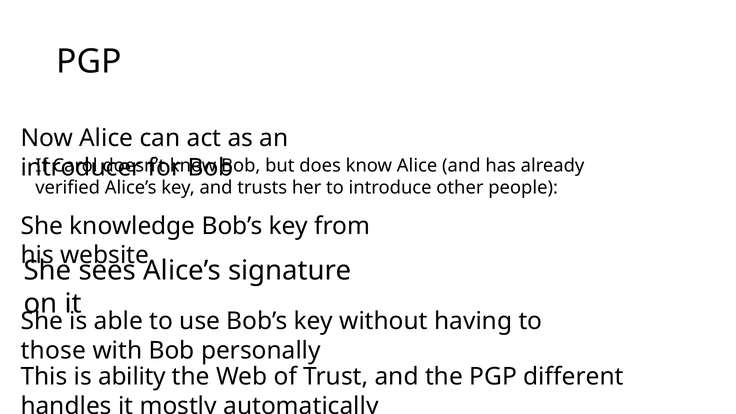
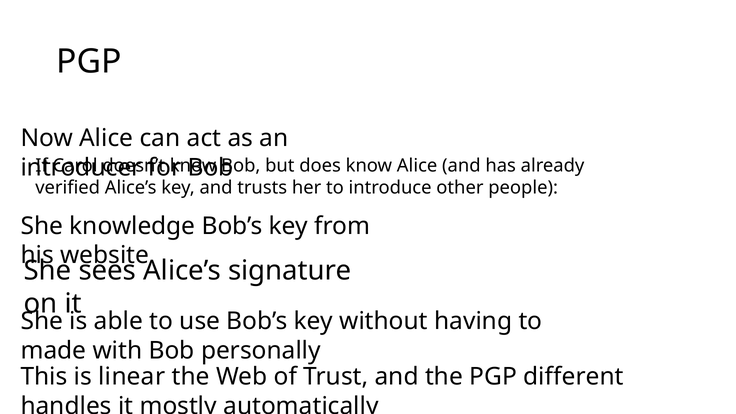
those: those -> made
ability: ability -> linear
